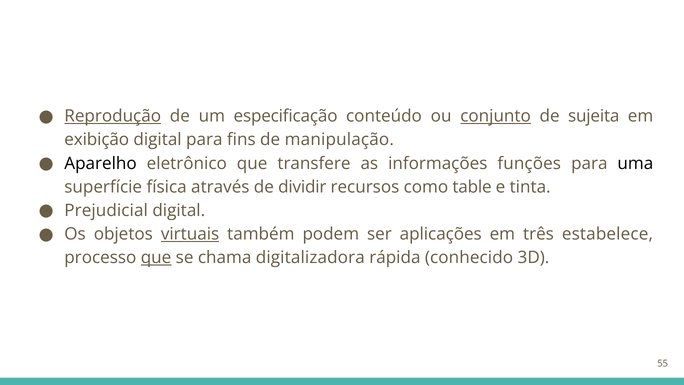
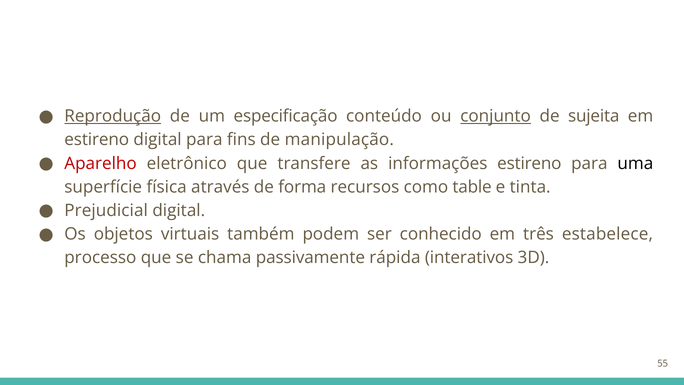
exibição at (97, 140): exibição -> estireno
Aparelho colour: black -> red
informações funções: funções -> estireno
dividir: dividir -> forma
virtuais underline: present -> none
aplicações: aplicações -> conhecido
que at (156, 258) underline: present -> none
digitalizadora: digitalizadora -> passivamente
conhecido: conhecido -> interativos
